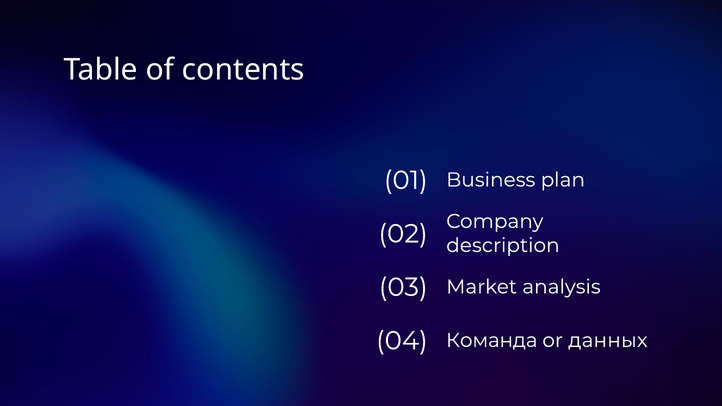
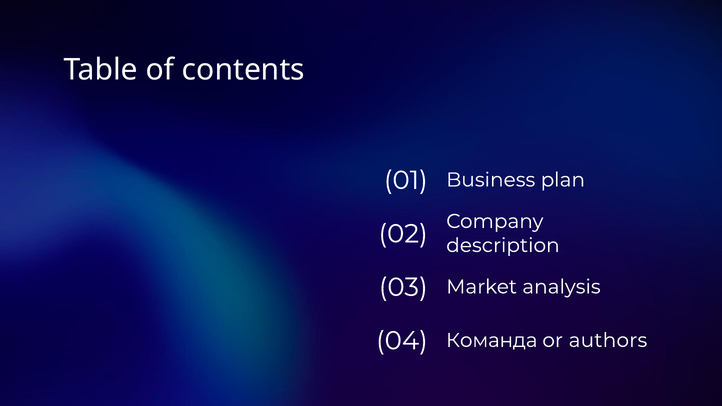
данных: данных -> authors
